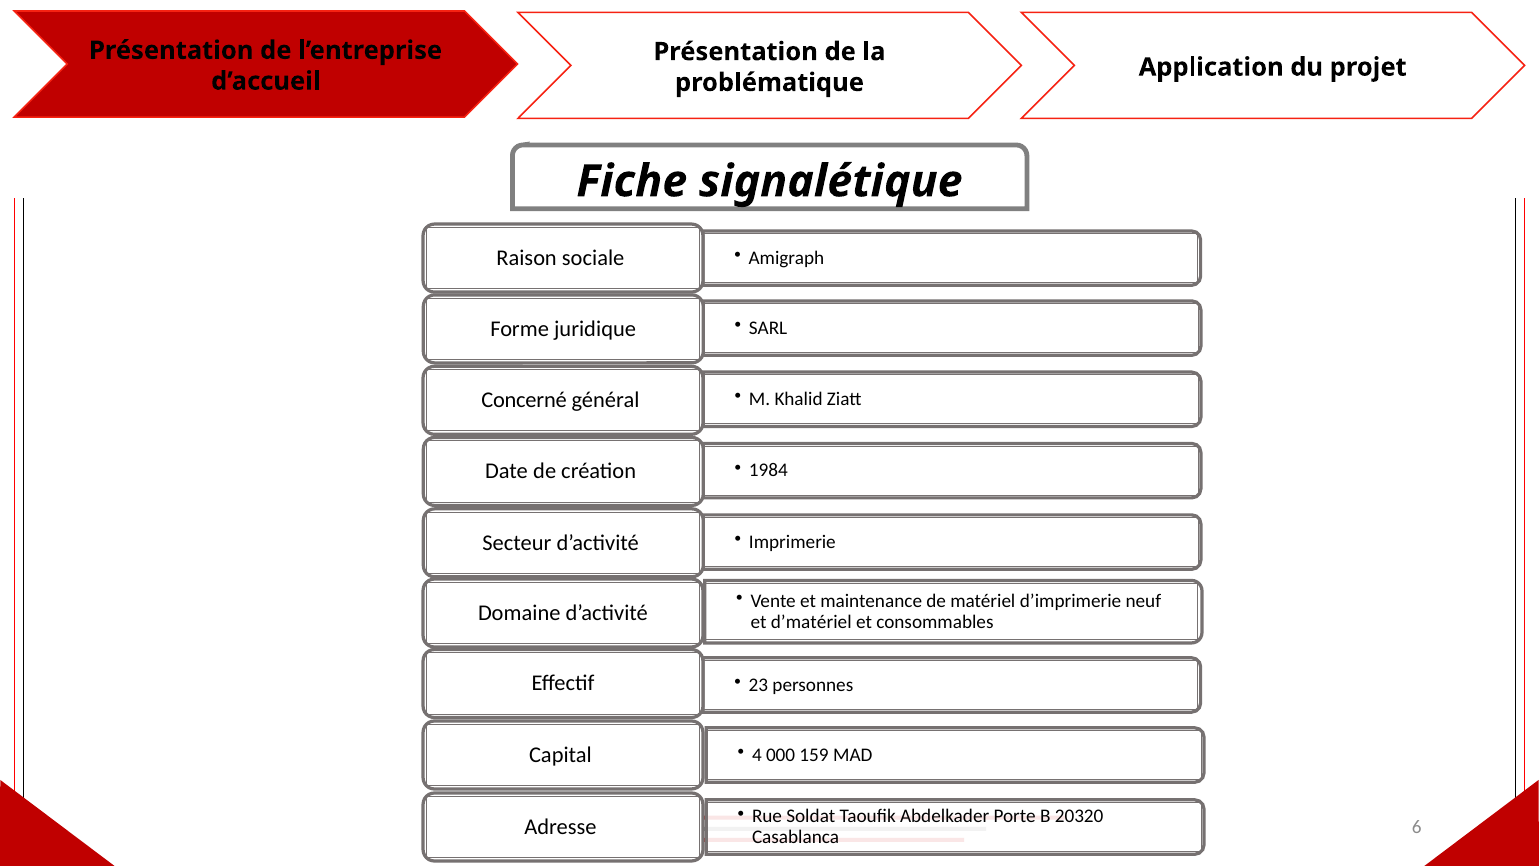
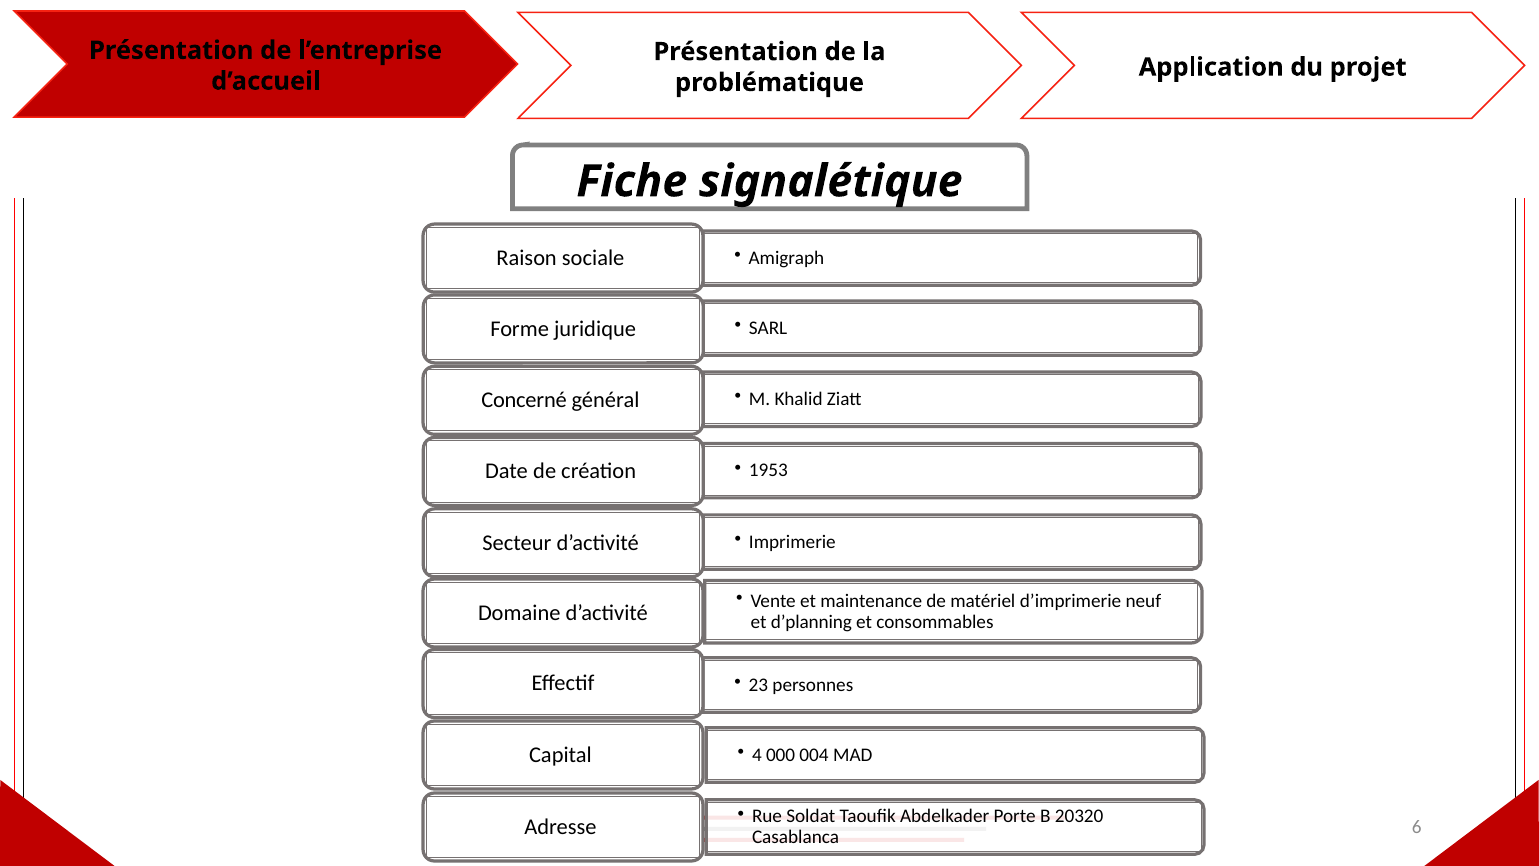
1984: 1984 -> 1953
d’matériel: d’matériel -> d’planning
159: 159 -> 004
